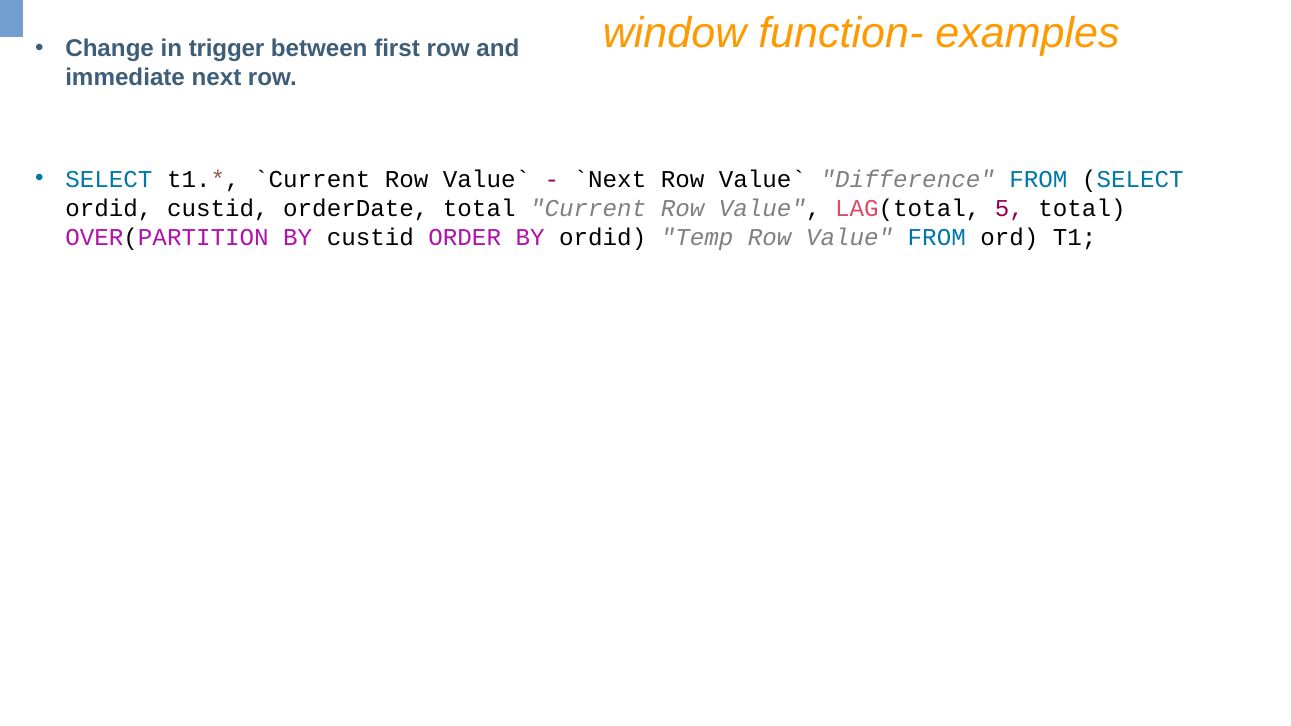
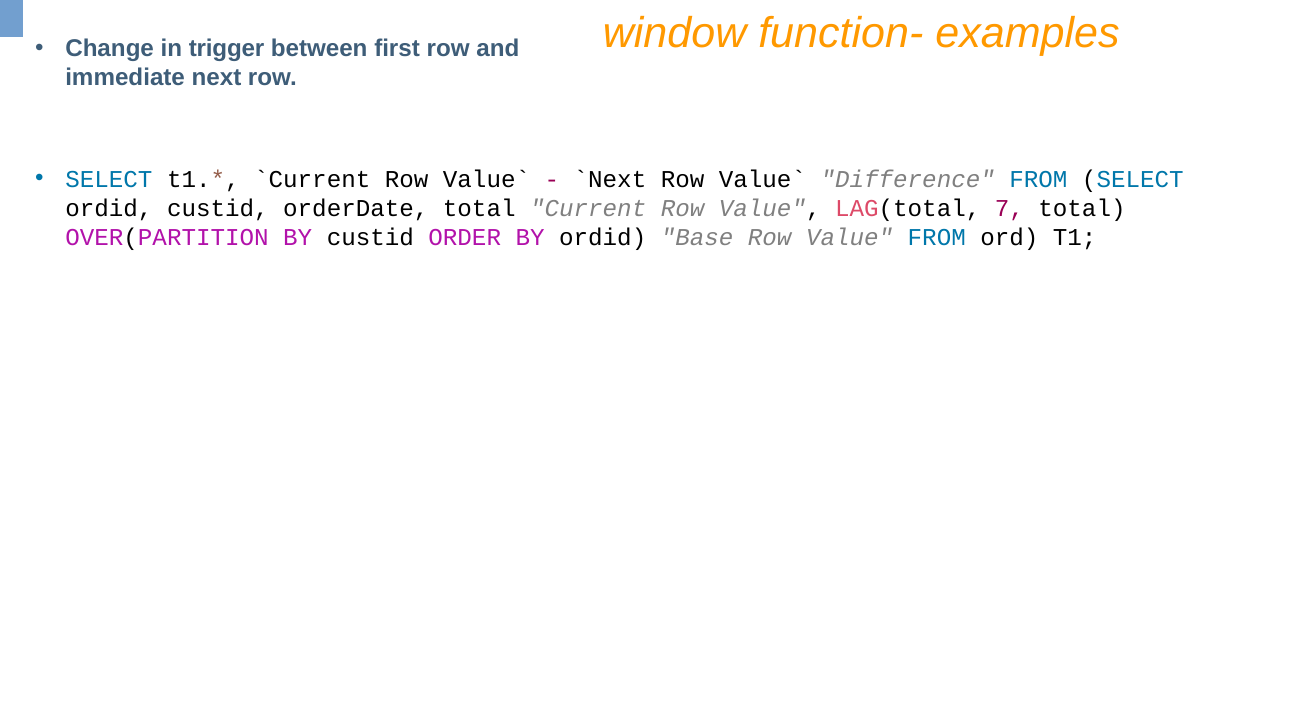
5: 5 -> 7
Temp: Temp -> Base
